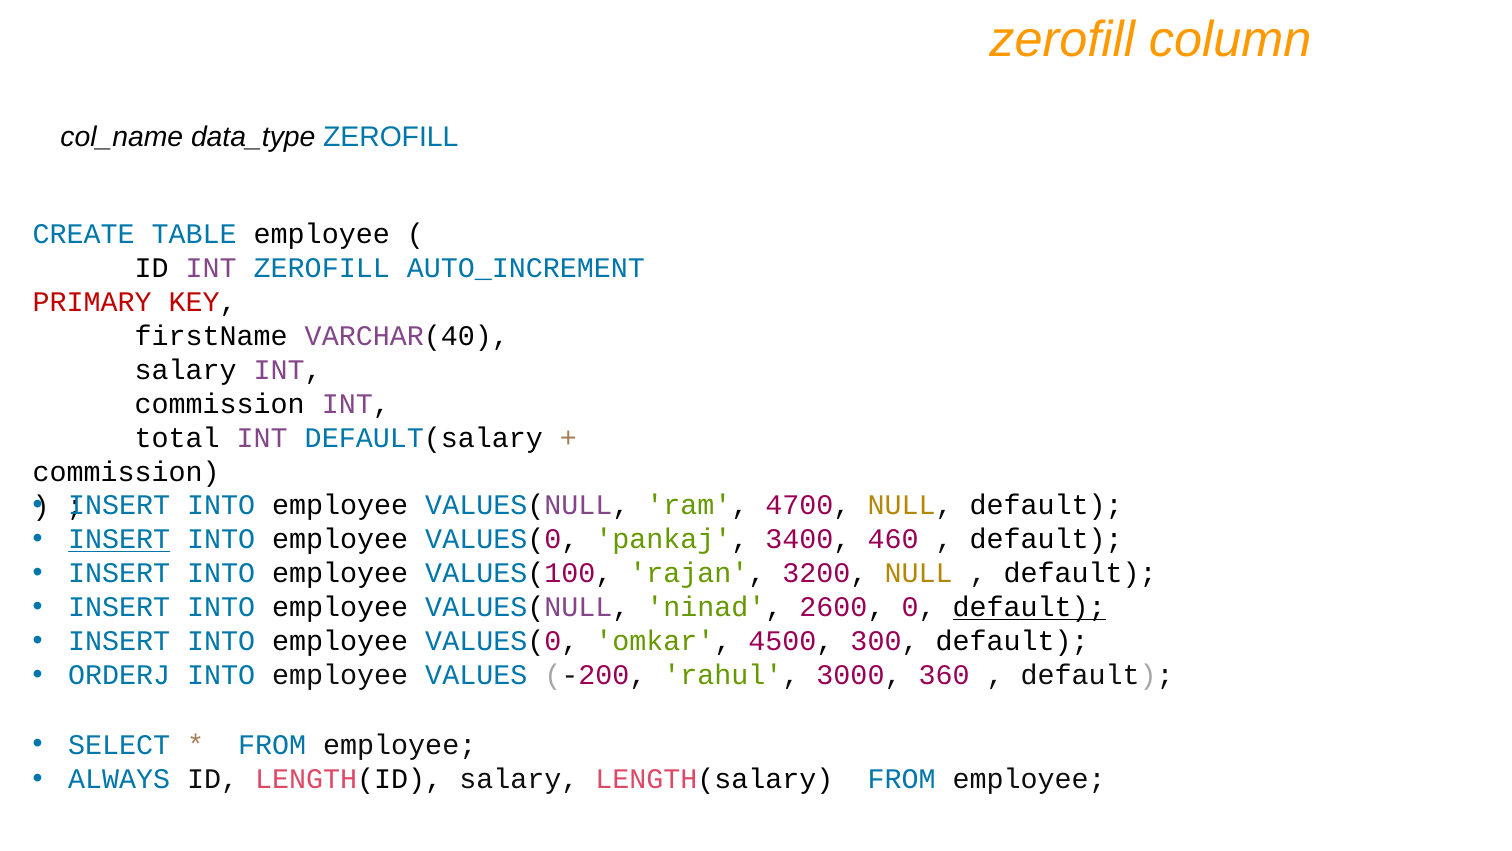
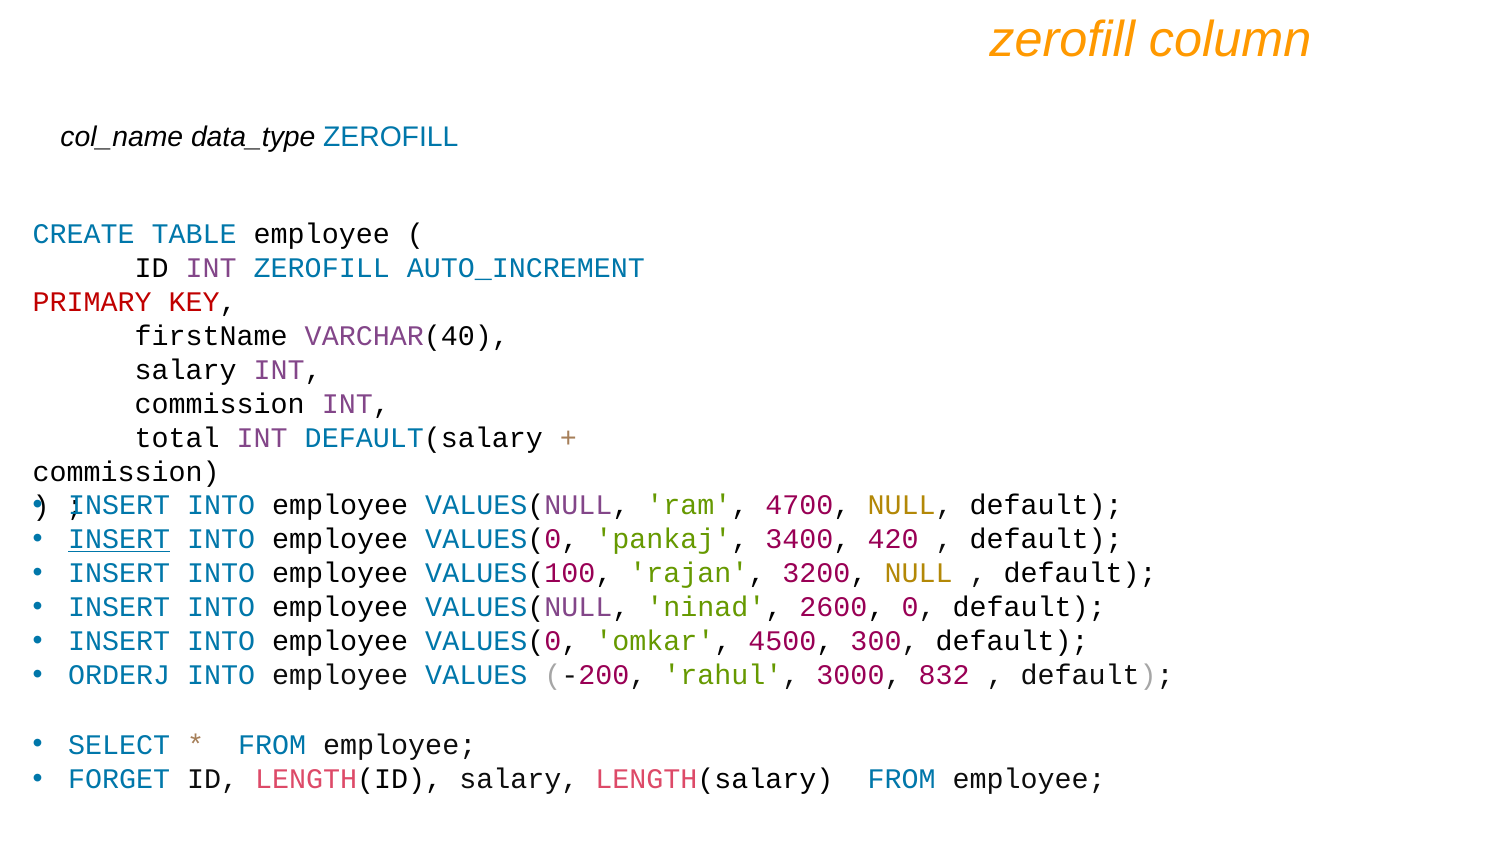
460: 460 -> 420
default at (1029, 607) underline: present -> none
360: 360 -> 832
ALWAYS: ALWAYS -> FORGET
